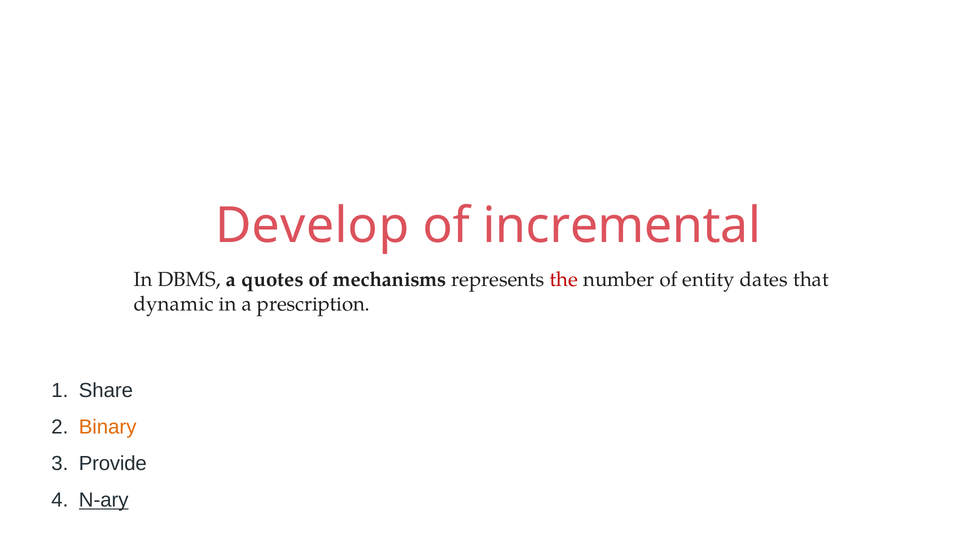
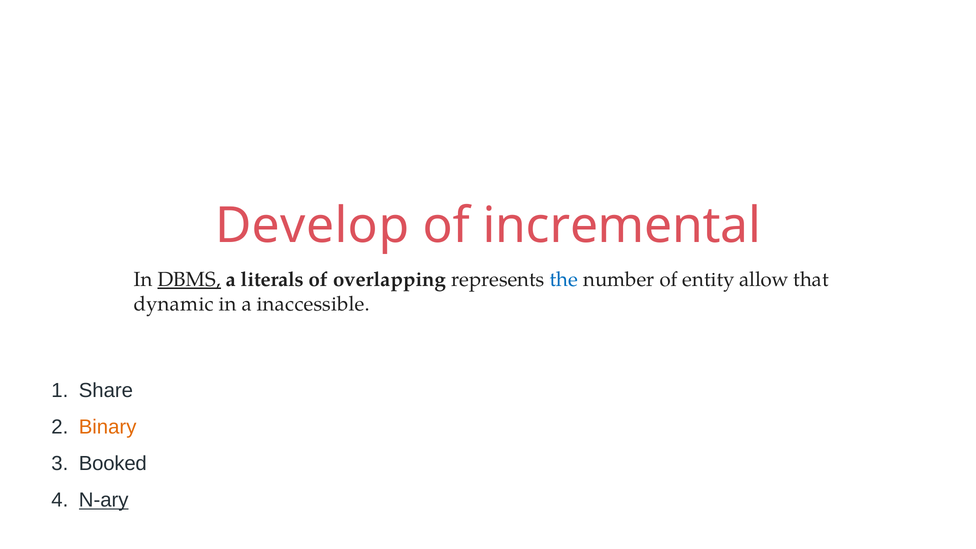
DBMS underline: none -> present
quotes: quotes -> literals
mechanisms: mechanisms -> overlapping
the colour: red -> blue
dates: dates -> allow
prescription: prescription -> inaccessible
Provide: Provide -> Booked
